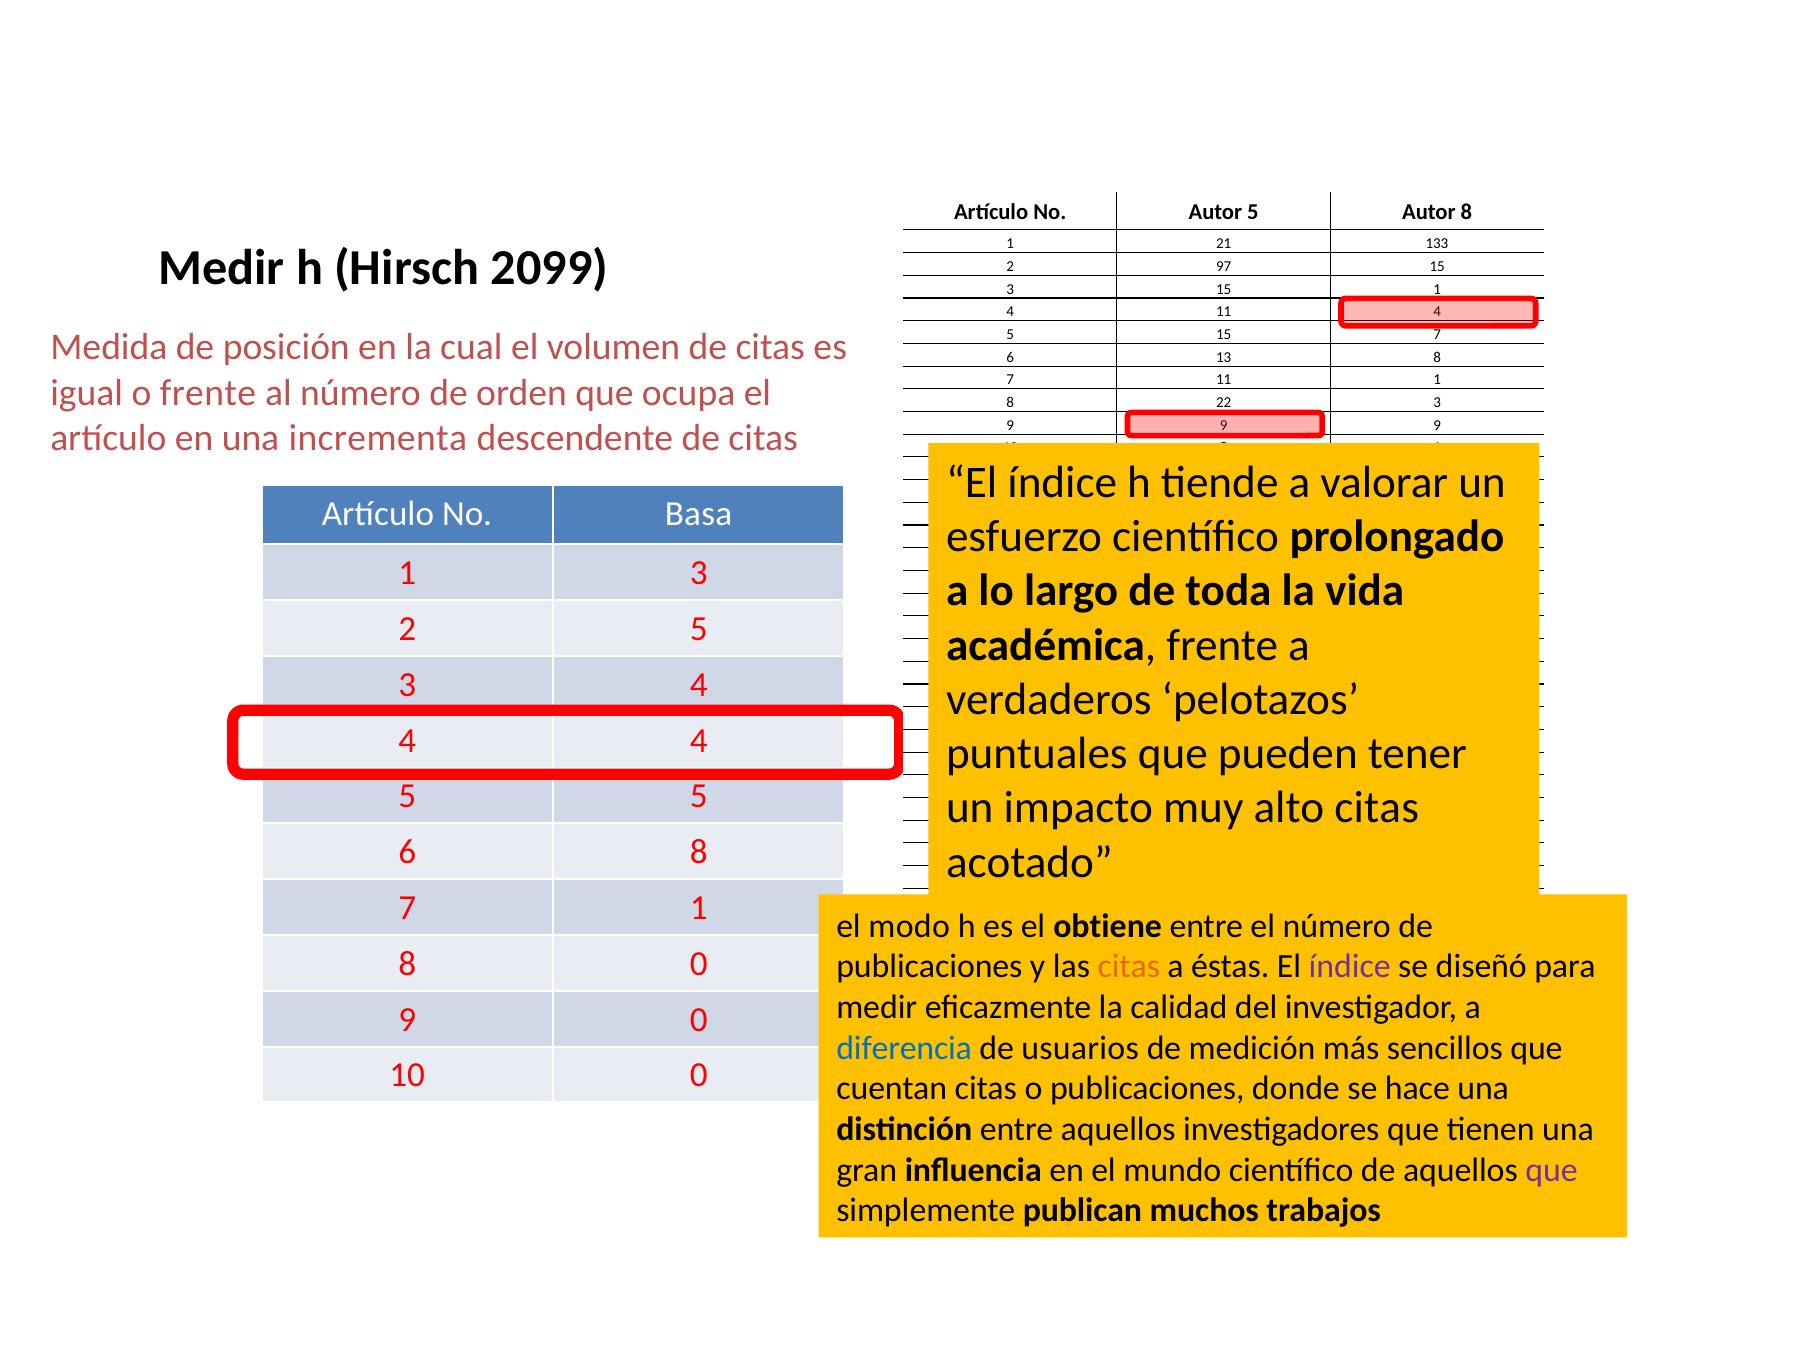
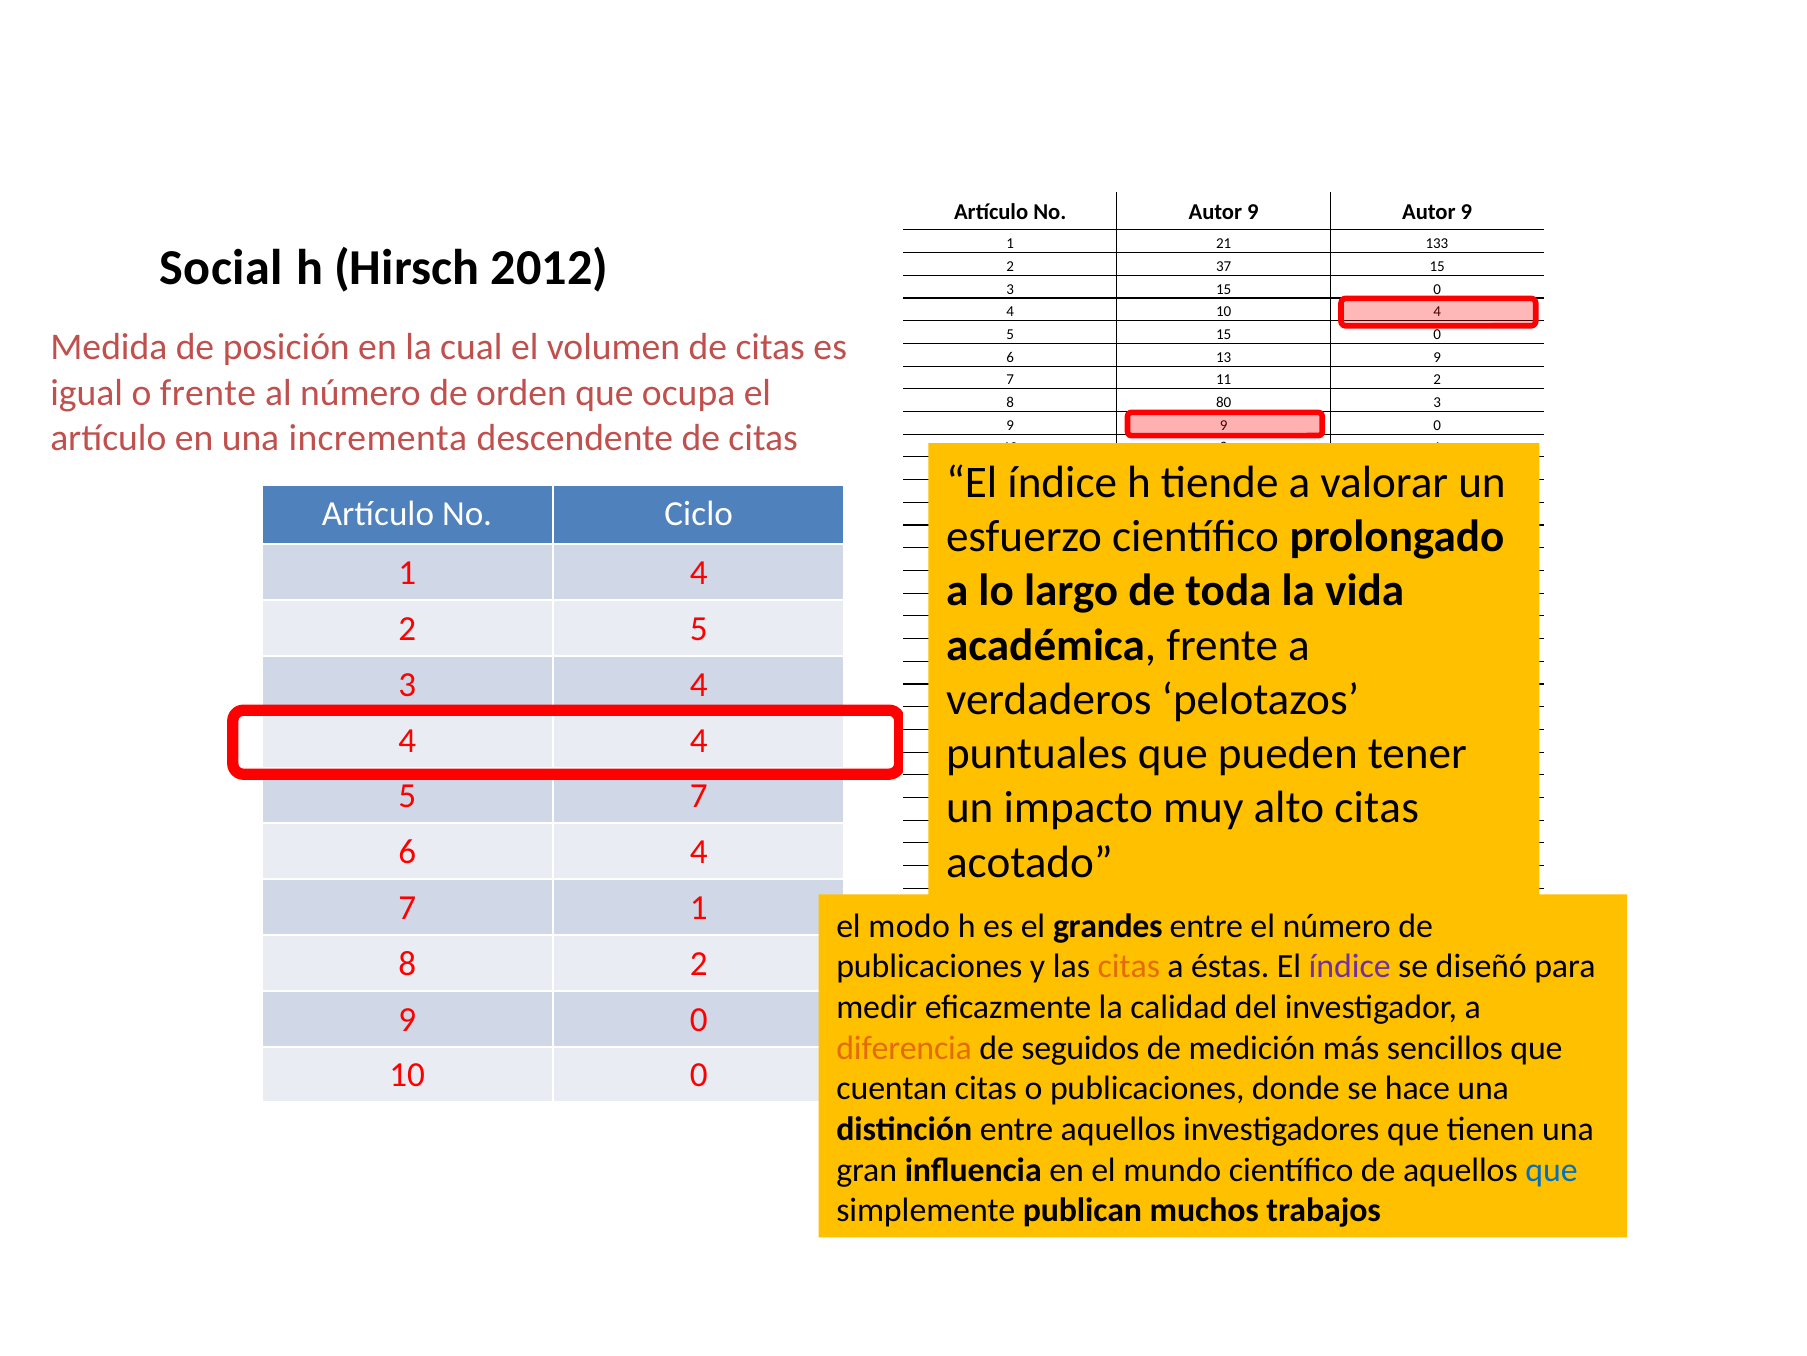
No Autor 5: 5 -> 9
8 at (1466, 212): 8 -> 9
Medir at (222, 267): Medir -> Social
2099: 2099 -> 2012
2 97: 97 -> 37
3 15 1: 1 -> 0
4 11: 11 -> 10
5 15 7: 7 -> 0
13 8: 8 -> 9
11 1: 1 -> 2
8 22: 22 -> 80
9 at (1437, 425): 9 -> 0
Basa: Basa -> Ciclo
1 3: 3 -> 4
5 5: 5 -> 7
6 8: 8 -> 4
obtiene: obtiene -> grandes
8 0: 0 -> 2
diferencia colour: blue -> orange
usuarios: usuarios -> seguidos
que at (1551, 1169) colour: purple -> blue
